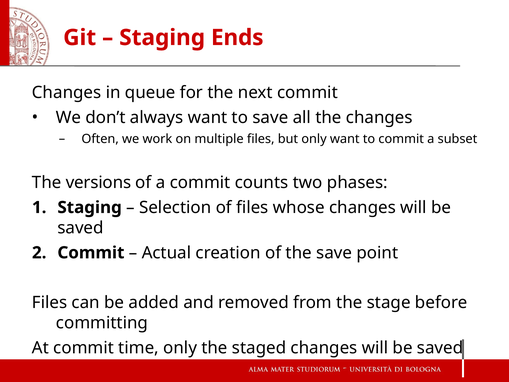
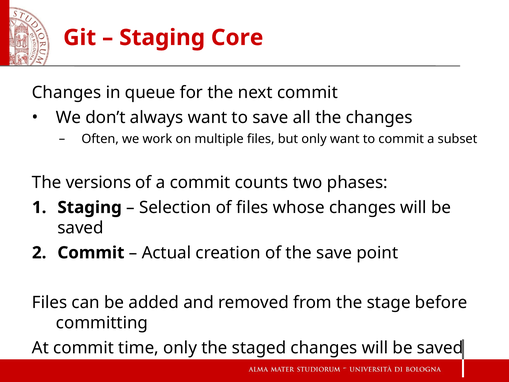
Ends: Ends -> Core
